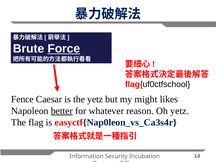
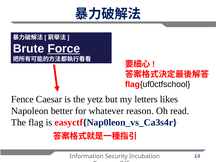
might: might -> letters
better underline: present -> none
Oh yetz: yetz -> read
